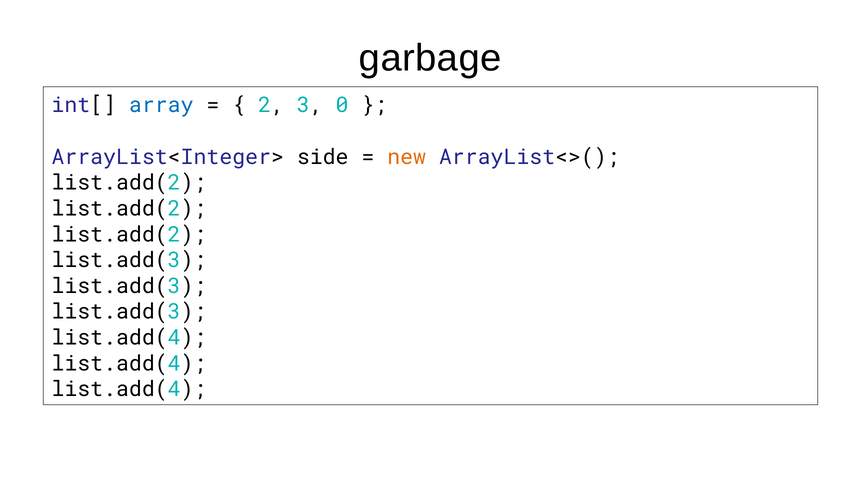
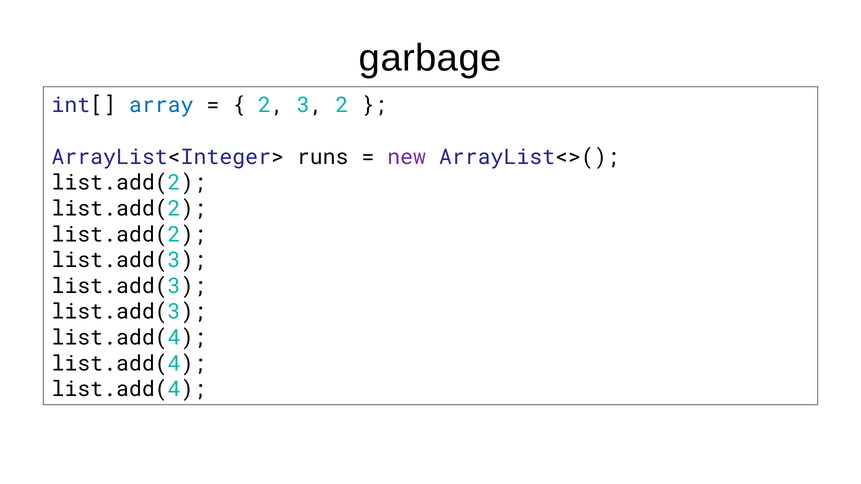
3 0: 0 -> 2
side: side -> runs
new colour: orange -> purple
